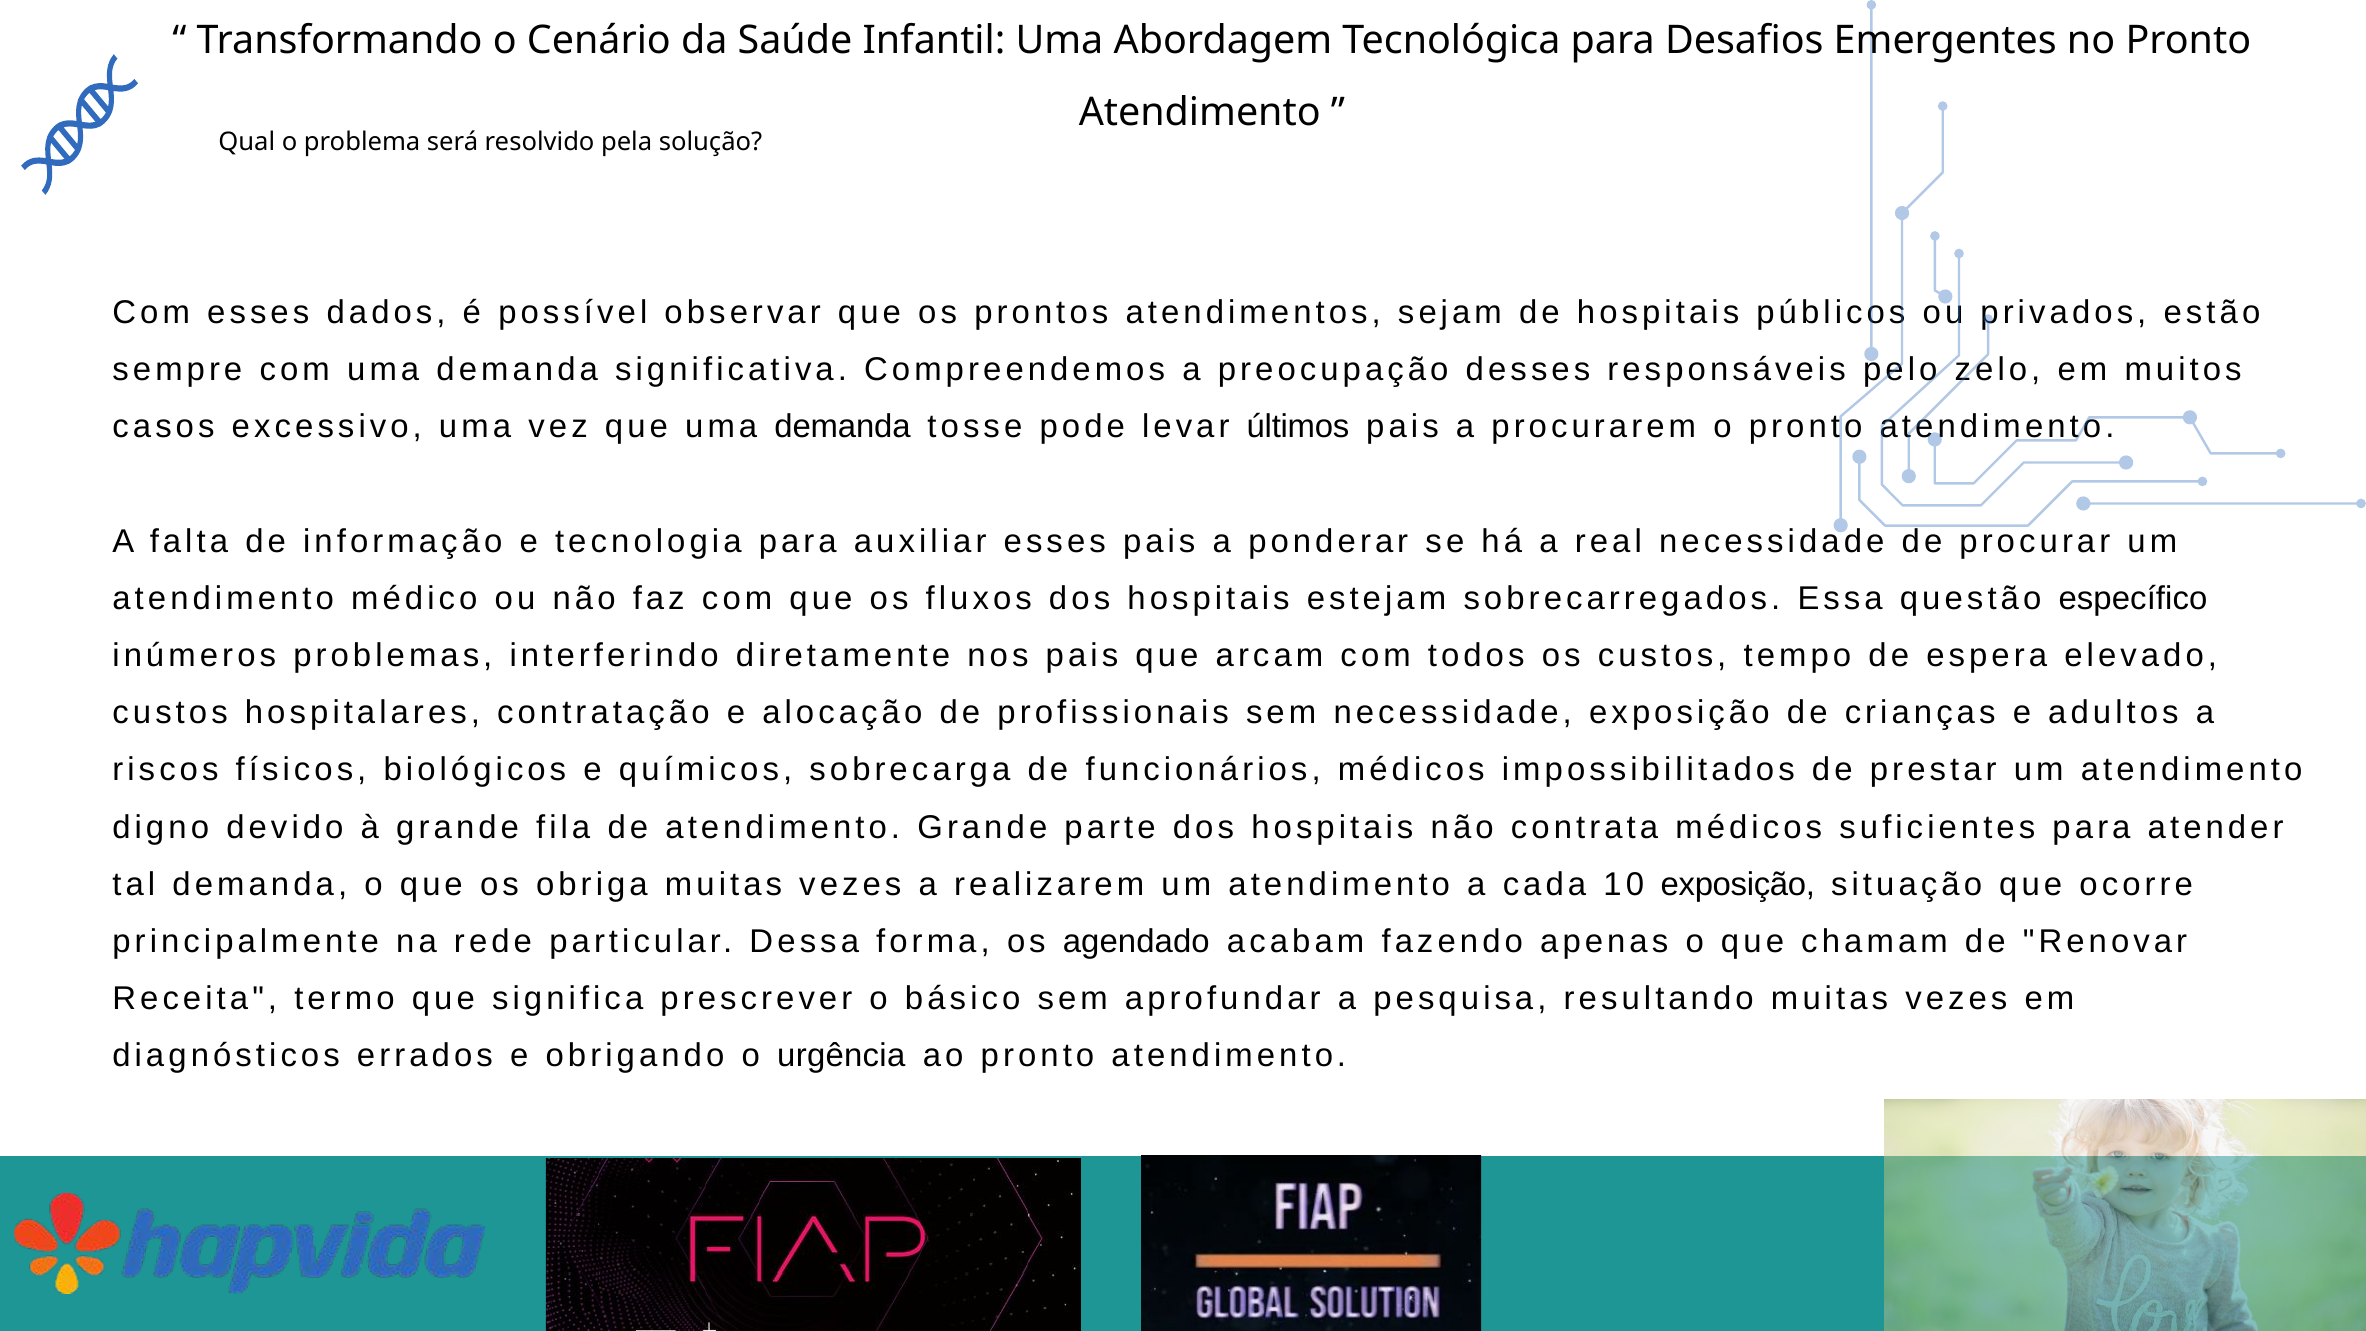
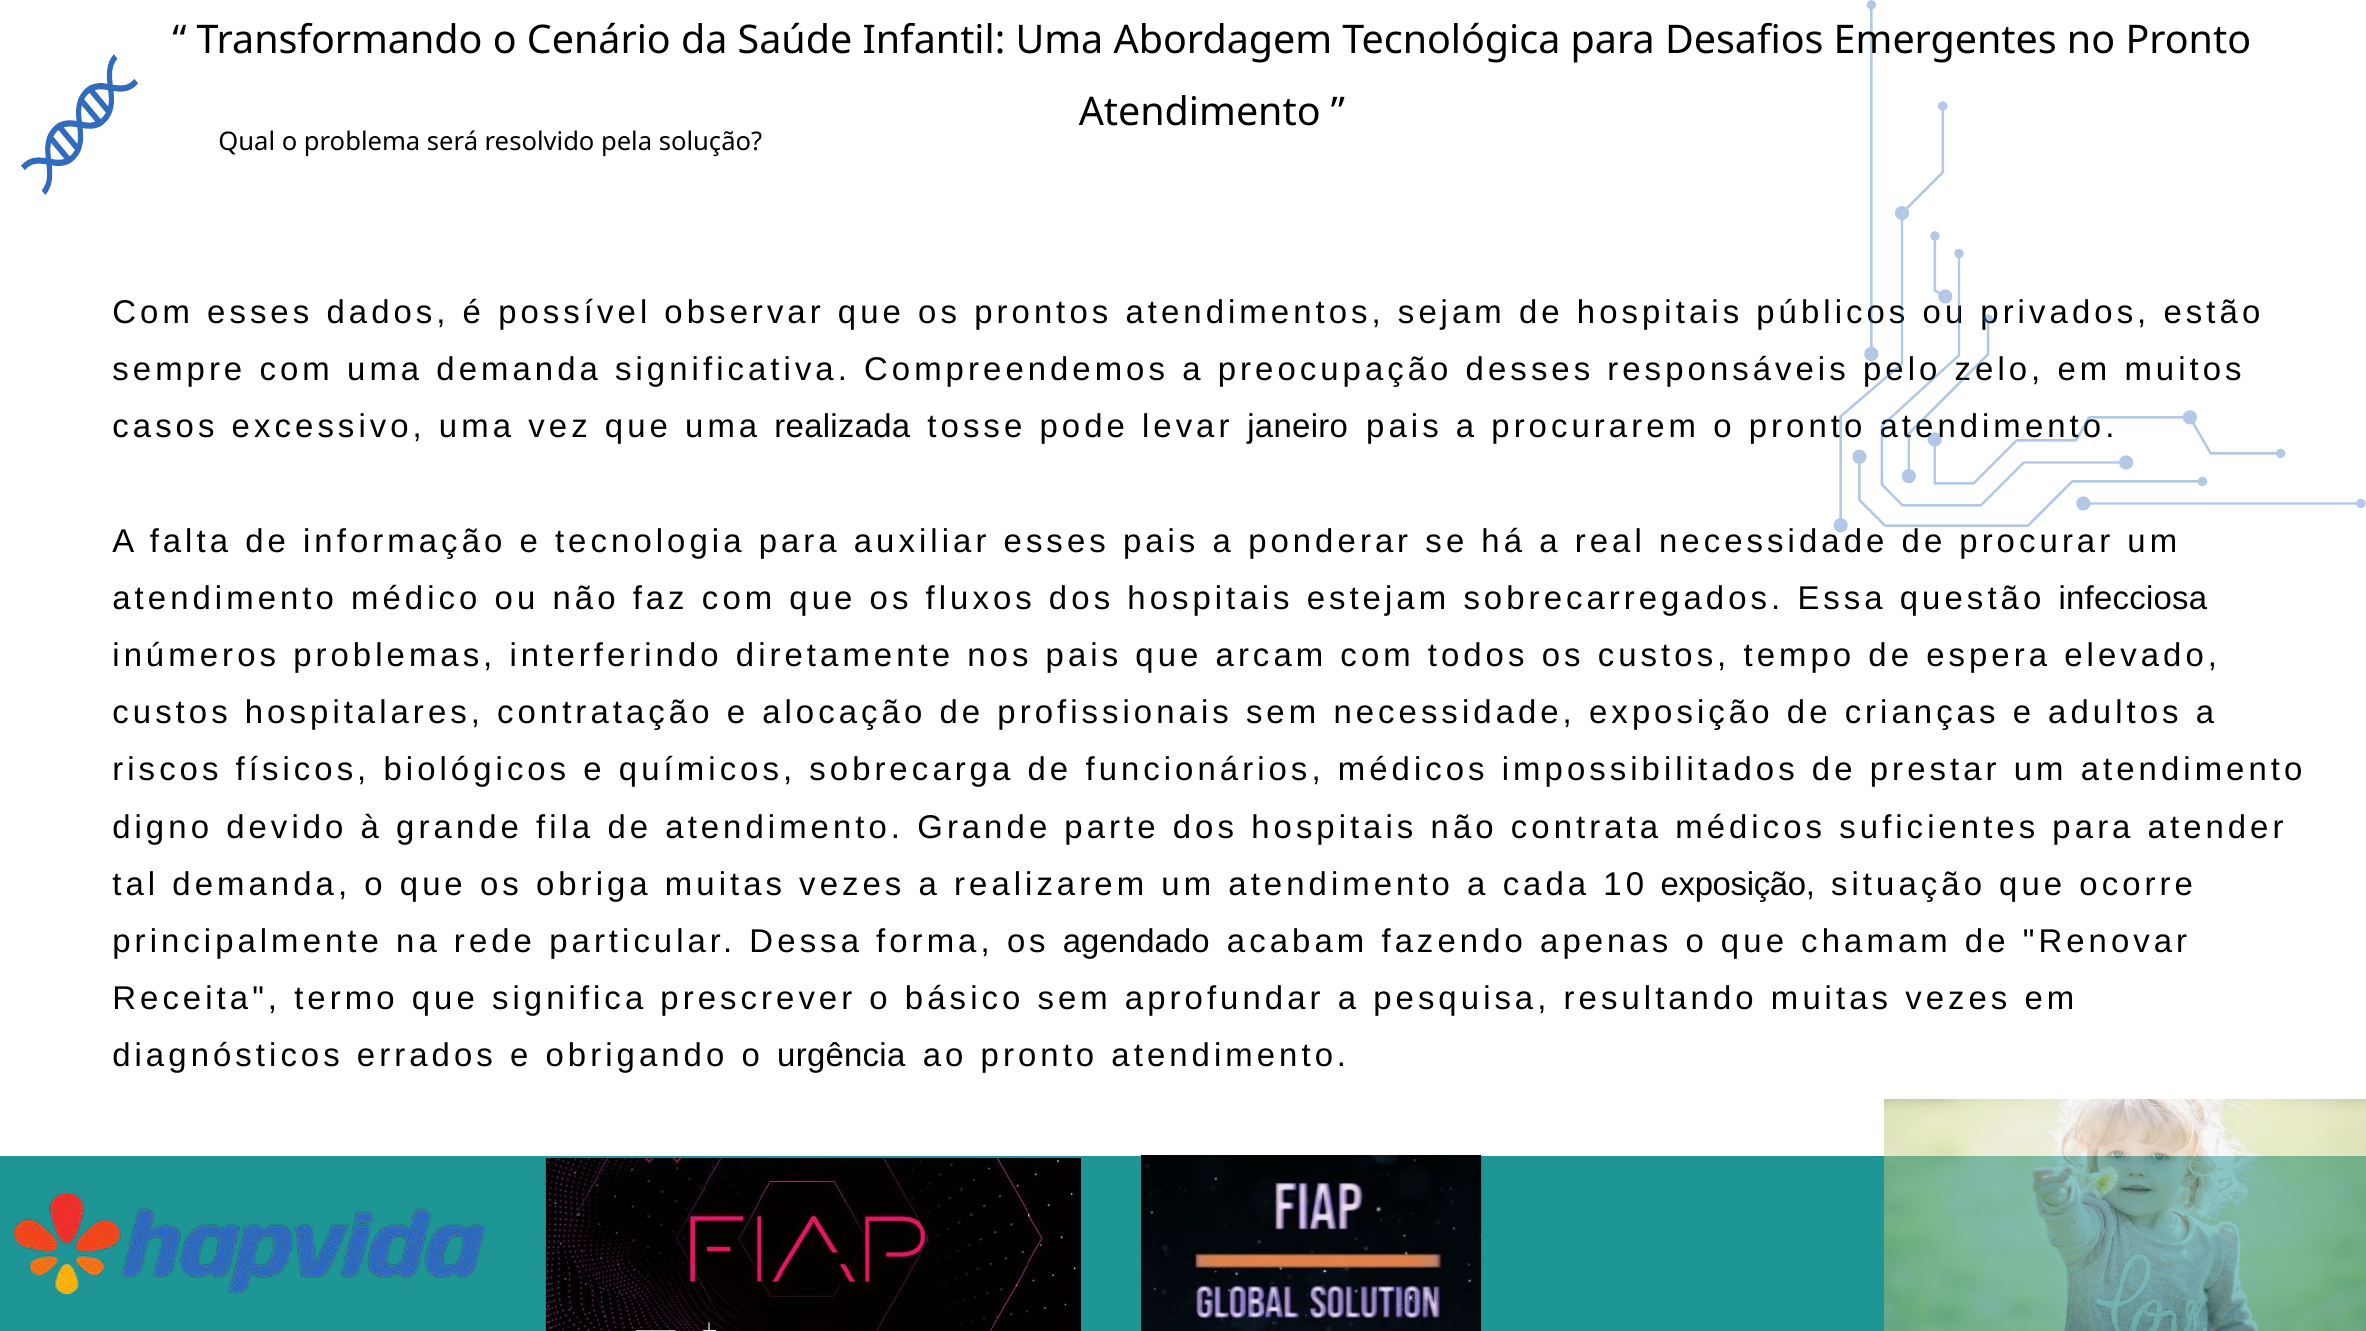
que uma demanda: demanda -> realizada
últimos: últimos -> janeiro
específico: específico -> infecciosa
